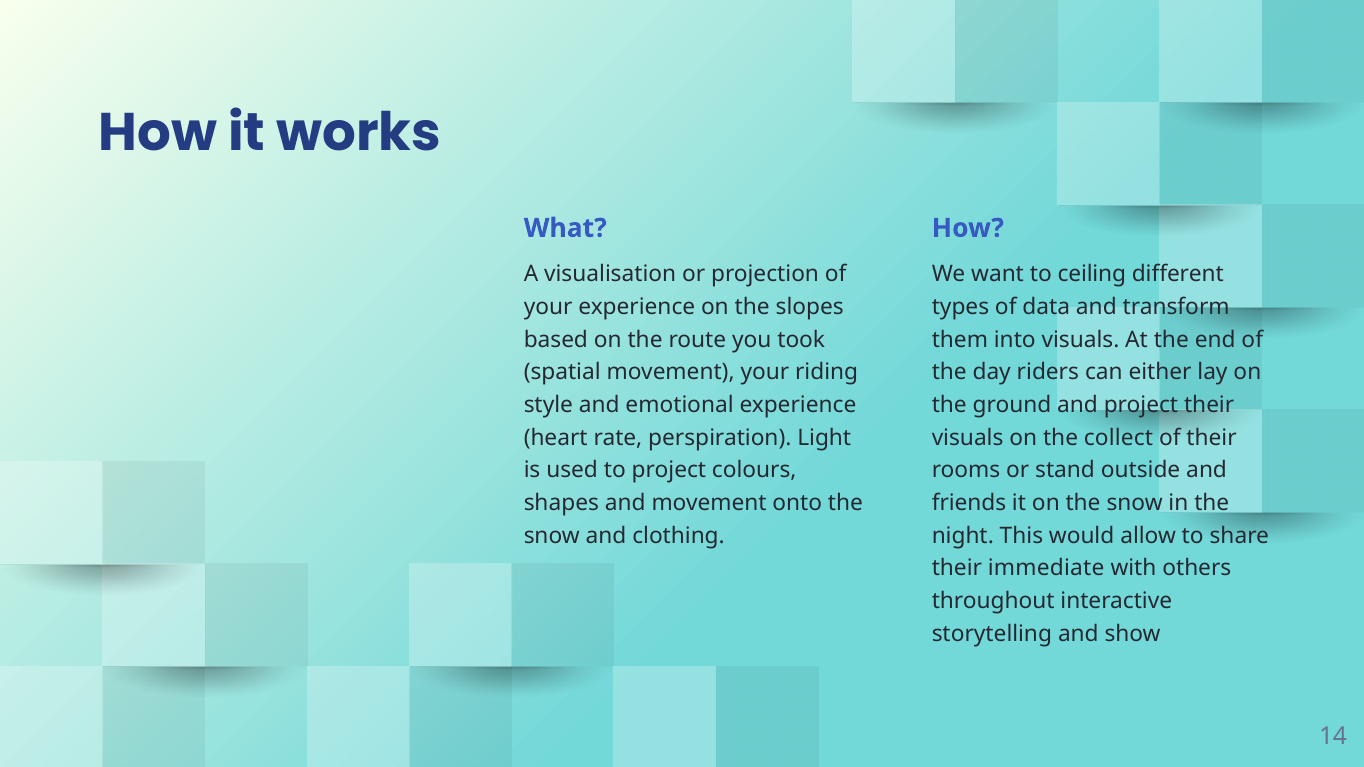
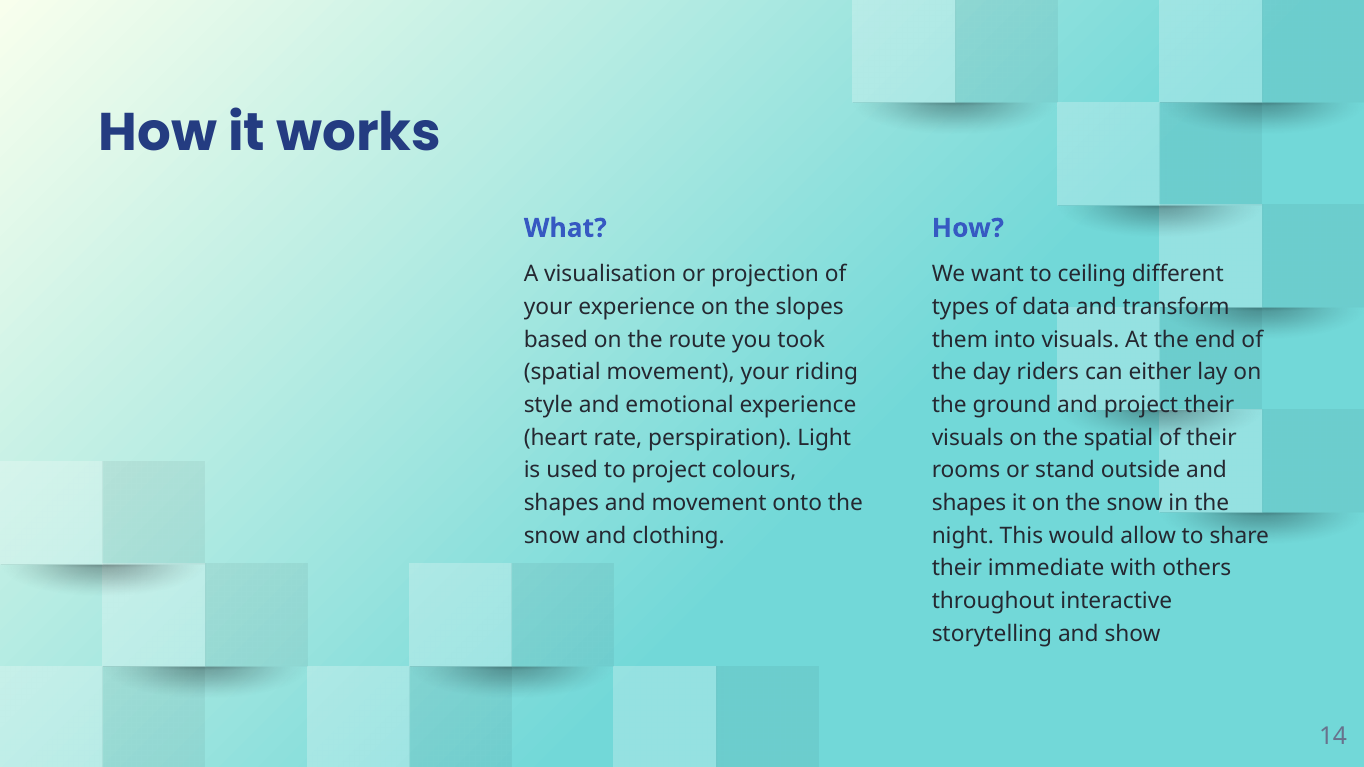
the collect: collect -> spatial
friends at (969, 503): friends -> shapes
